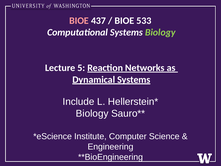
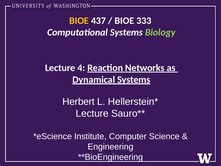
BIOE at (79, 21) colour: pink -> yellow
533: 533 -> 333
5: 5 -> 4
Include: Include -> Herbert
Biology at (92, 113): Biology -> Lecture
